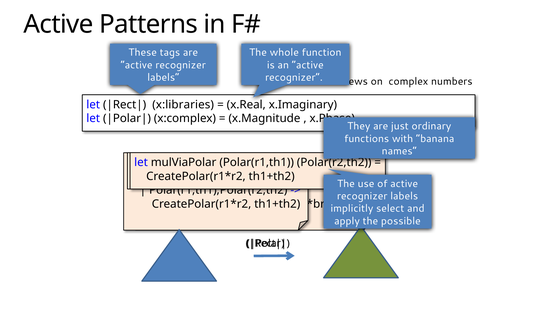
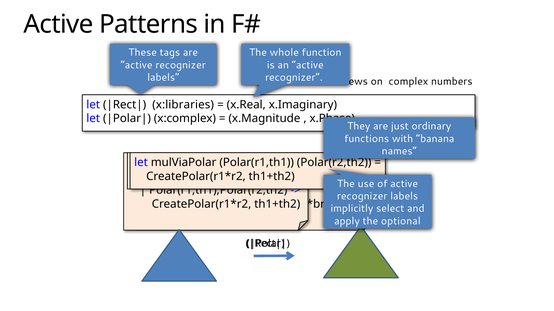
possible: possible -> optional
